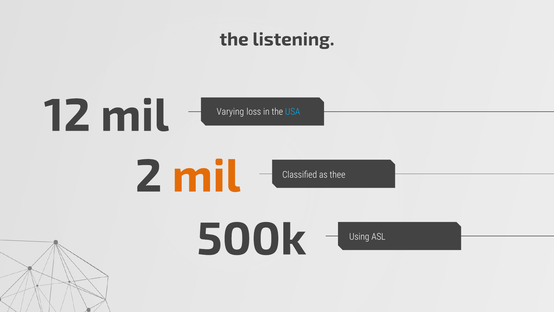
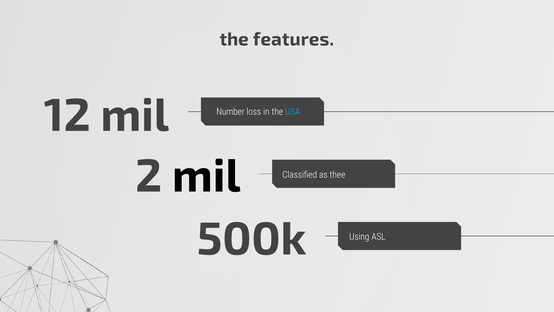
listening: listening -> features
Varying: Varying -> Number
mil at (206, 176) colour: orange -> black
